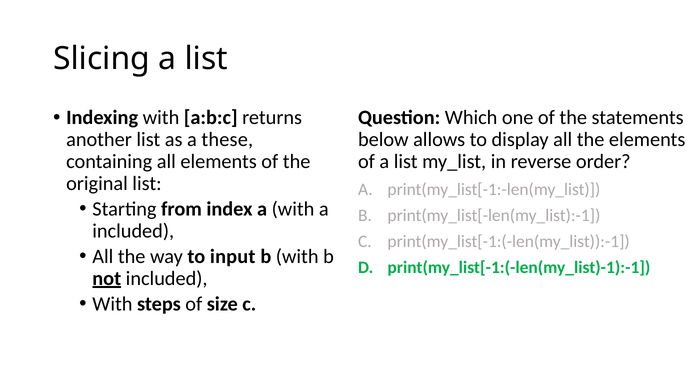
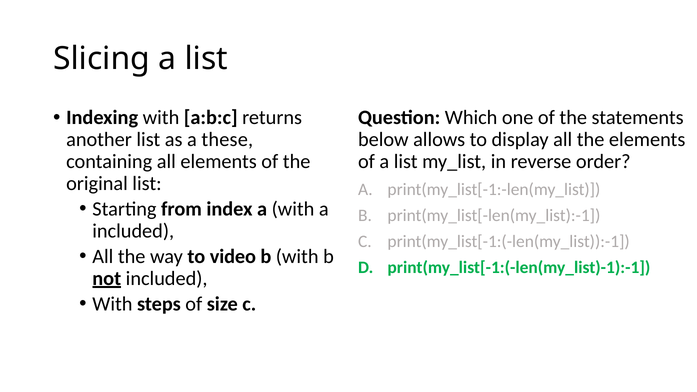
input: input -> video
